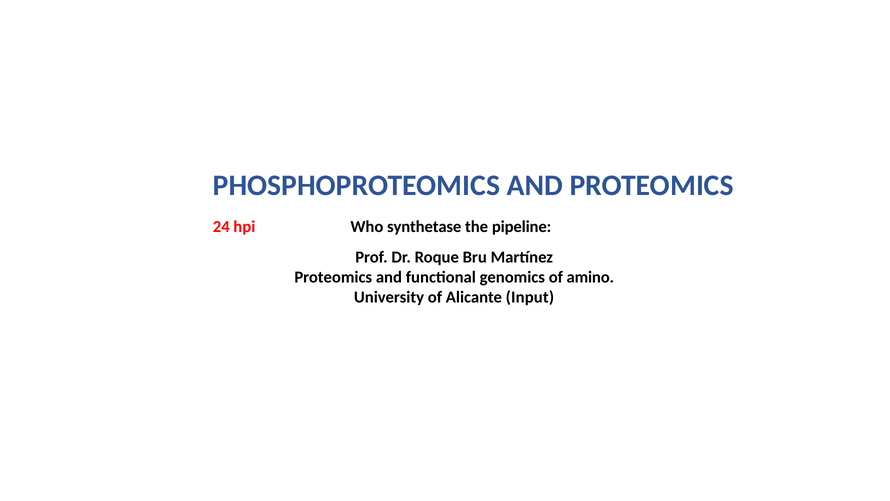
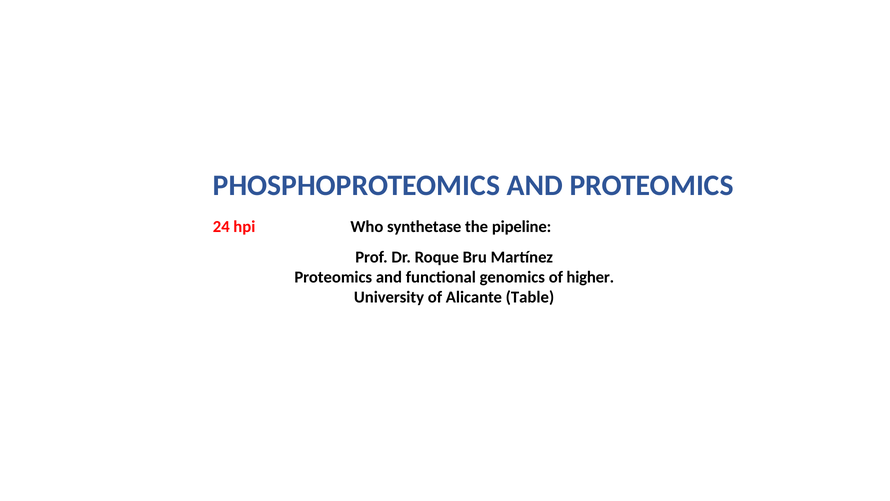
amino: amino -> higher
Input: Input -> Table
